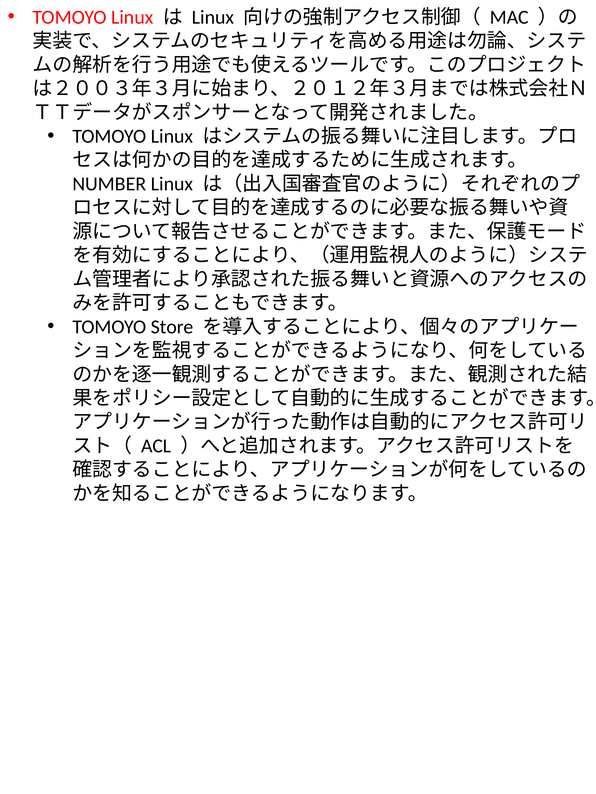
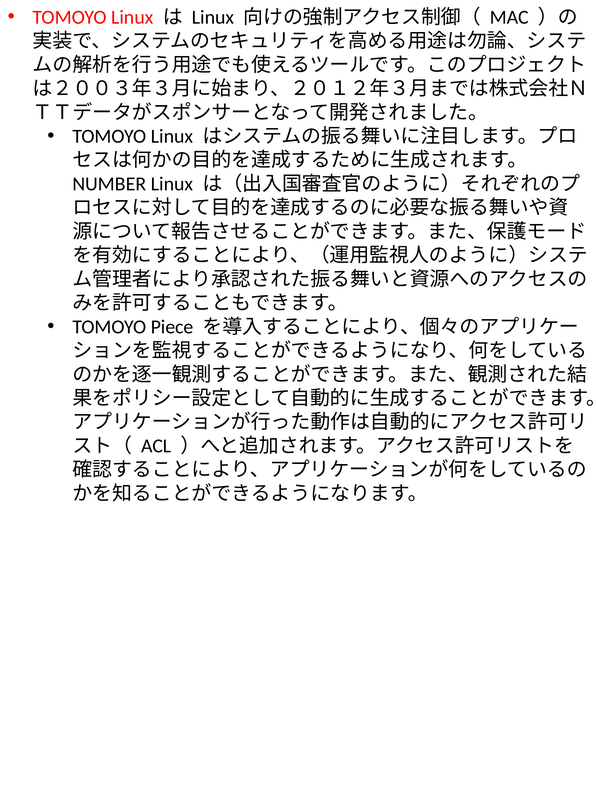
Store: Store -> Piece
